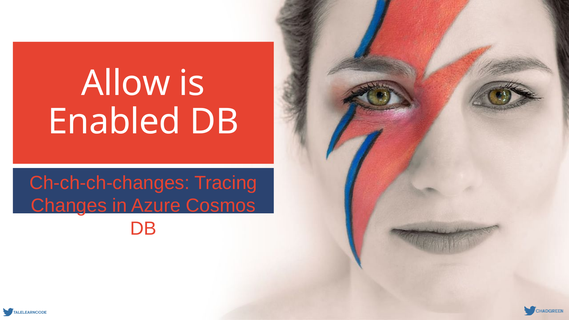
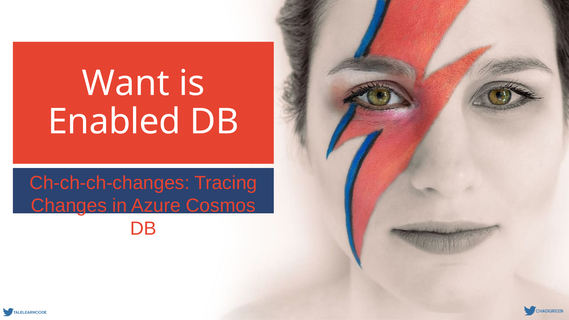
Allow: Allow -> Want
